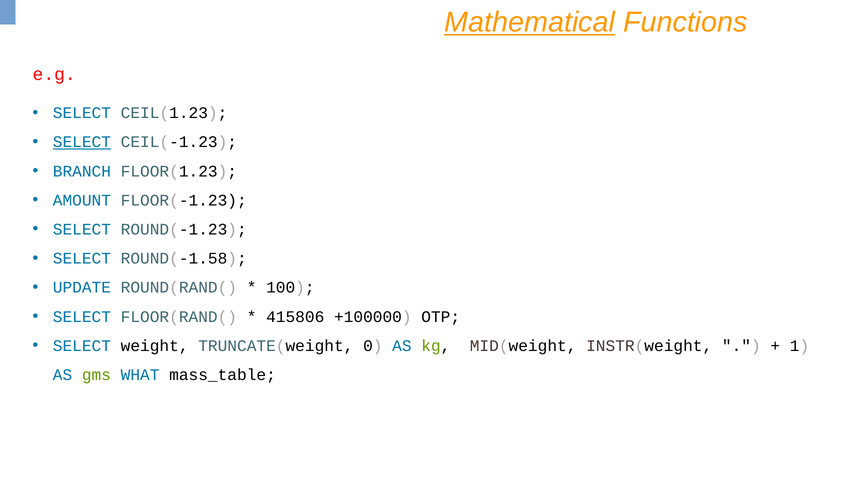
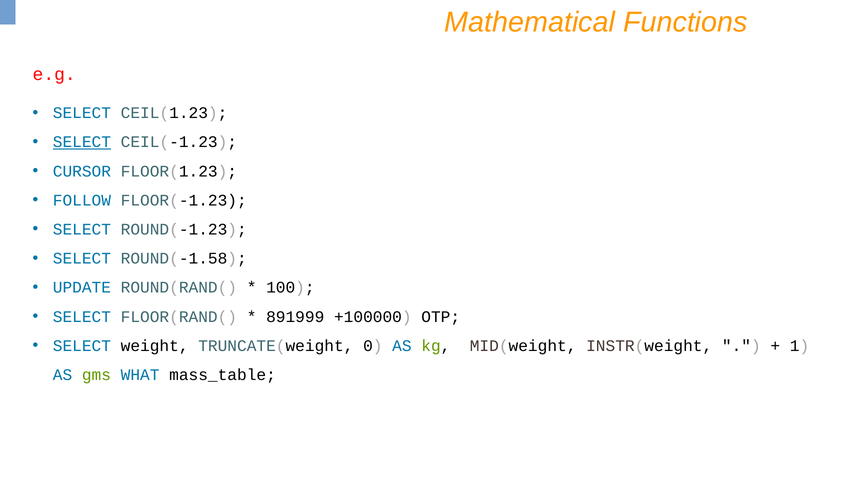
Mathematical underline: present -> none
BRANCH: BRANCH -> CURSOR
AMOUNT: AMOUNT -> FOLLOW
415806: 415806 -> 891999
